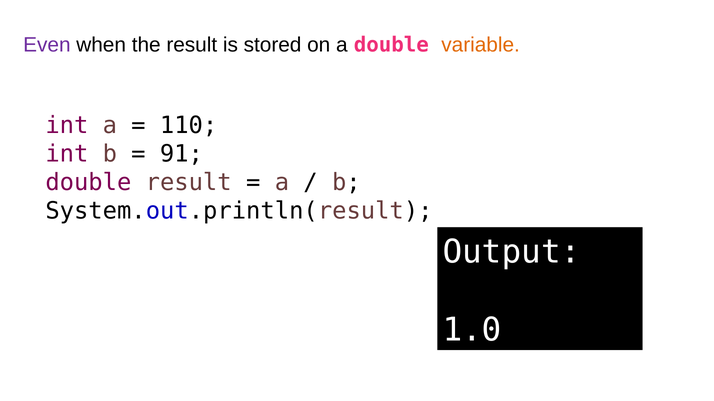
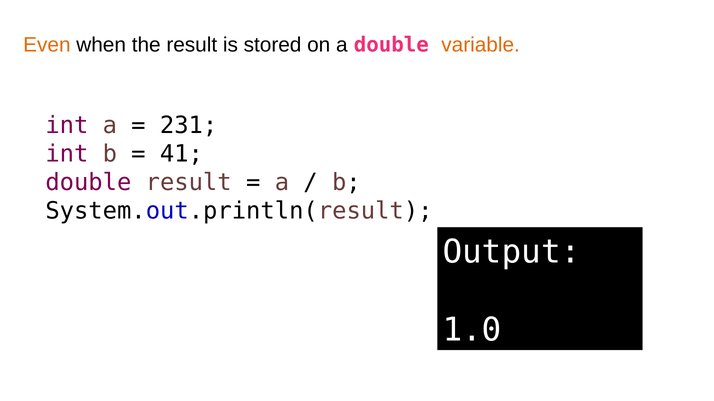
Even colour: purple -> orange
110: 110 -> 231
91: 91 -> 41
